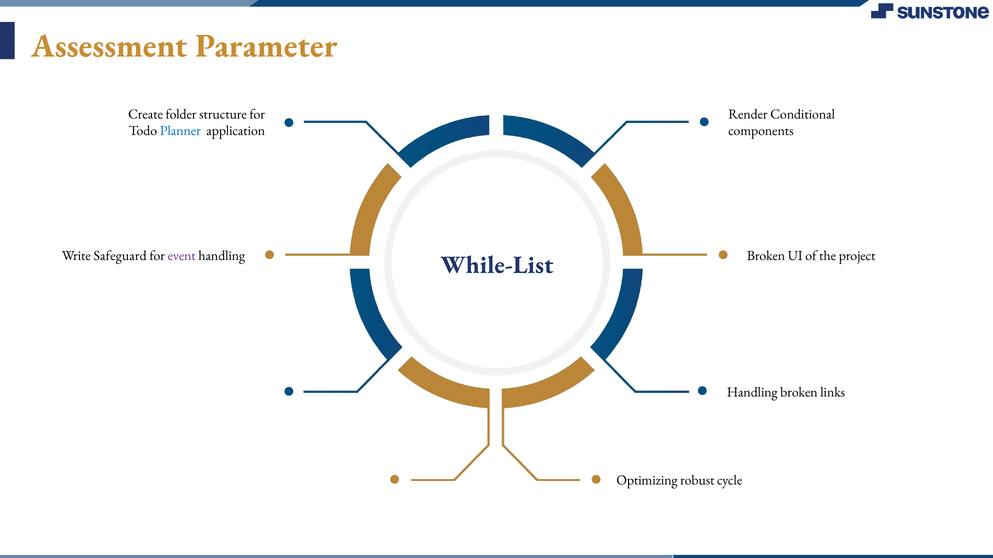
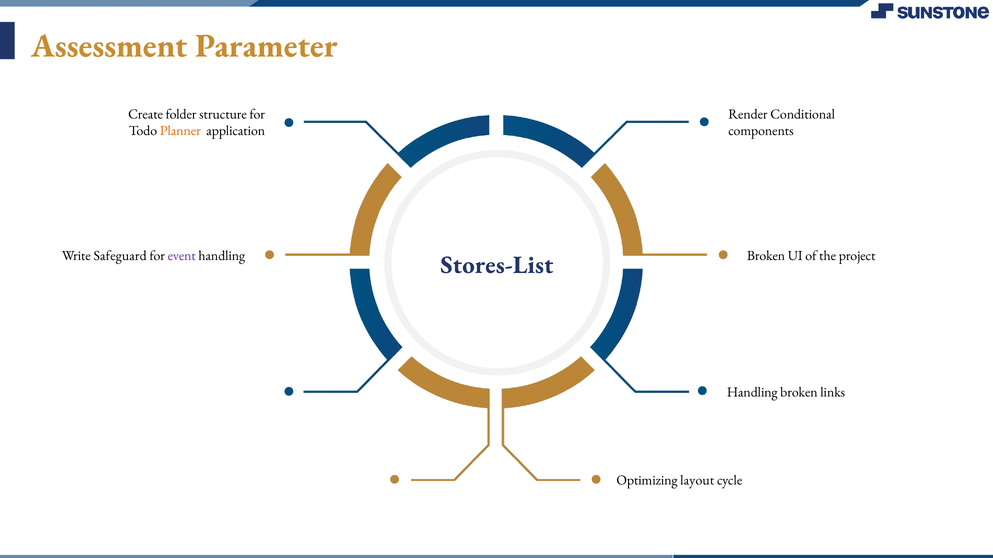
Planner colour: blue -> orange
While-List: While-List -> Stores-List
robust: robust -> layout
